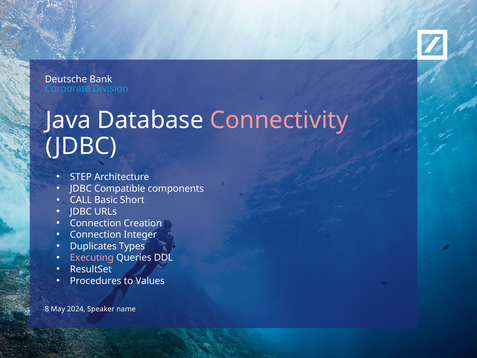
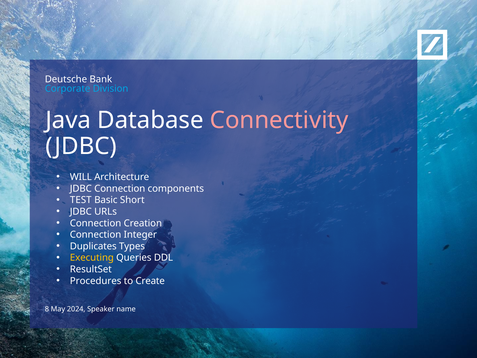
STEP: STEP -> WILL
JDBC Compatible: Compatible -> Connection
CALL: CALL -> TEST
Executing colour: pink -> yellow
Values: Values -> Create
